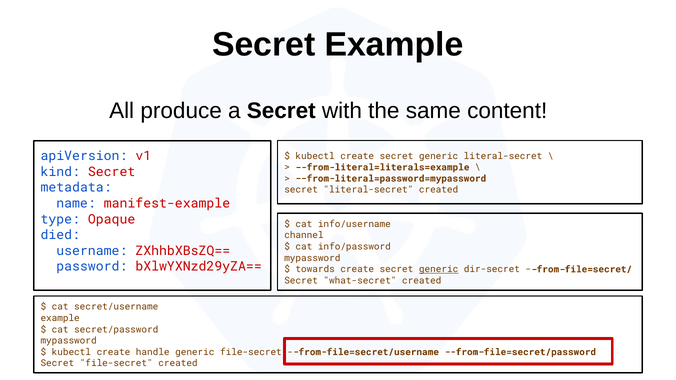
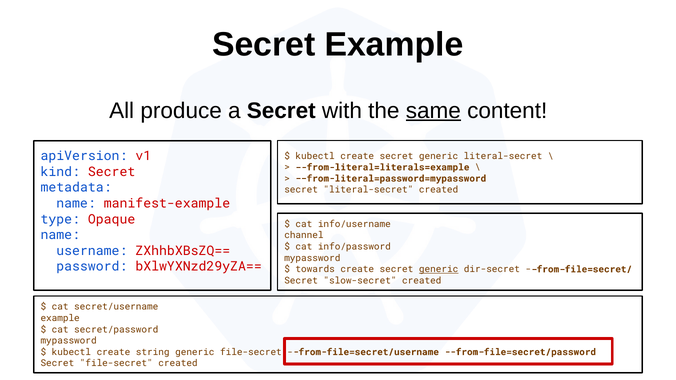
same underline: none -> present
died at (60, 235): died -> name
what-secret: what-secret -> slow-secret
handle: handle -> string
